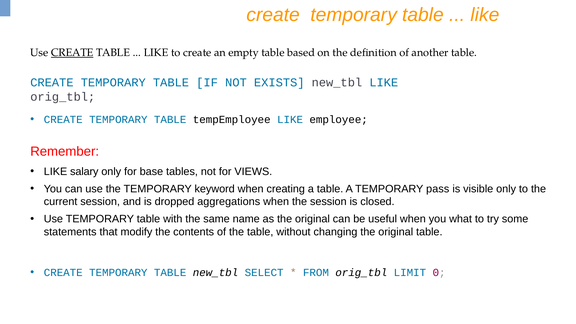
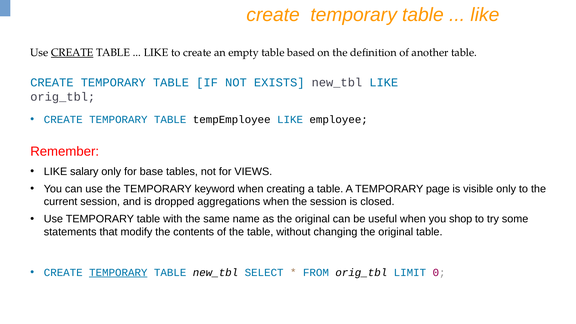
pass: pass -> page
what: what -> shop
TEMPORARY at (118, 273) underline: none -> present
